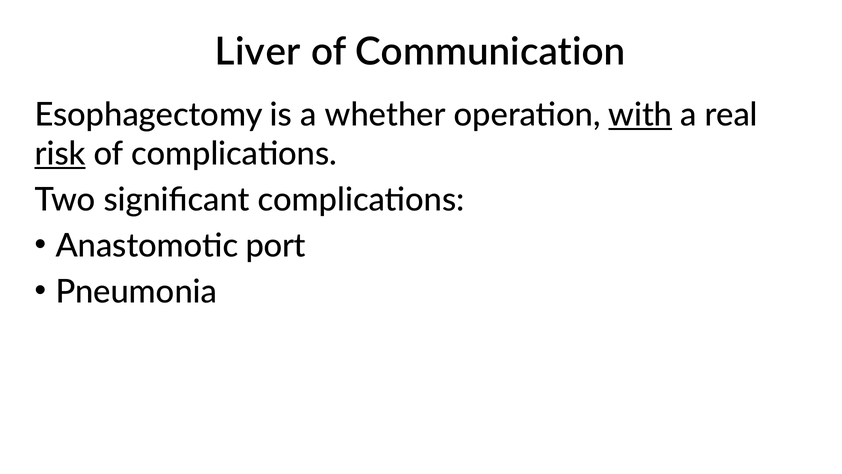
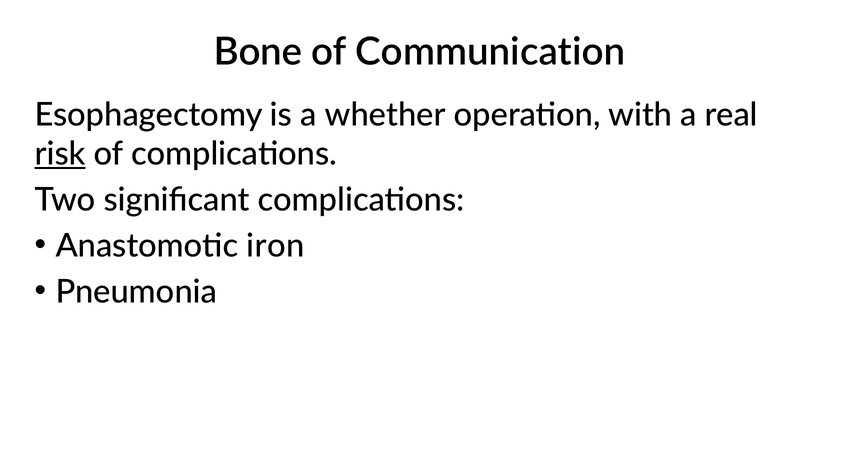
Liver: Liver -> Bone
with underline: present -> none
port: port -> iron
